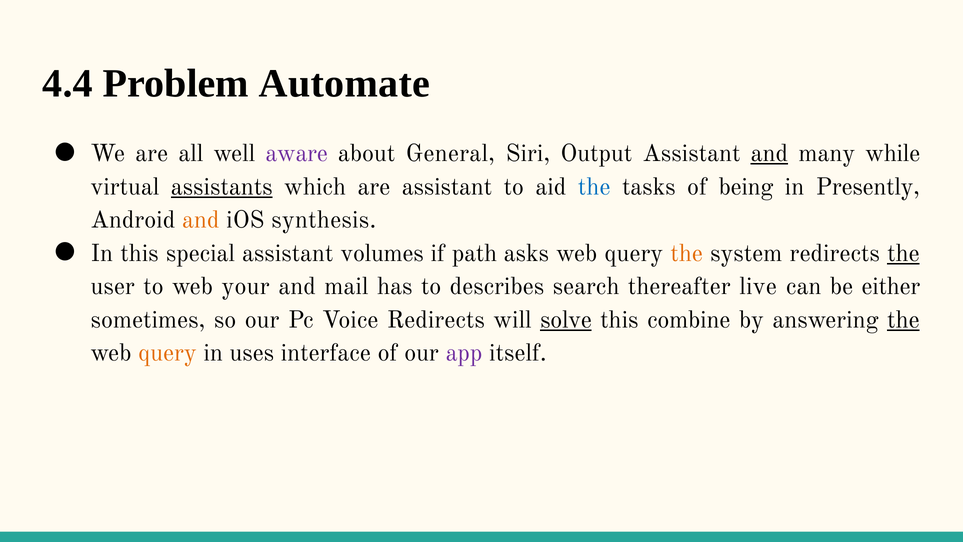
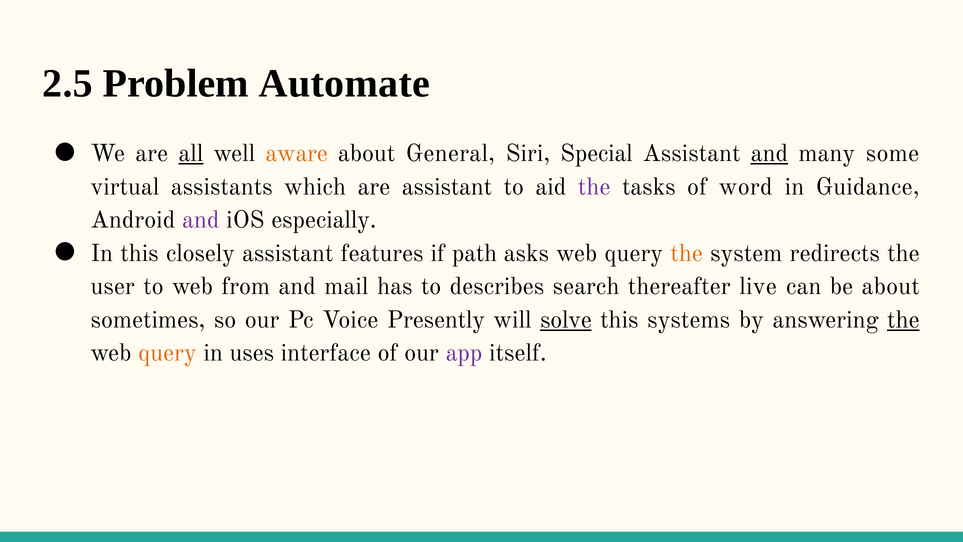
4.4: 4.4 -> 2.5
all underline: none -> present
aware colour: purple -> orange
Output: Output -> Special
while: while -> some
assistants underline: present -> none
the at (594, 187) colour: blue -> purple
being: being -> word
Presently: Presently -> Guidance
and at (201, 220) colour: orange -> purple
synthesis: synthesis -> especially
special: special -> closely
volumes: volumes -> features
the at (903, 253) underline: present -> none
your: your -> from
be either: either -> about
Voice Redirects: Redirects -> Presently
combine: combine -> systems
